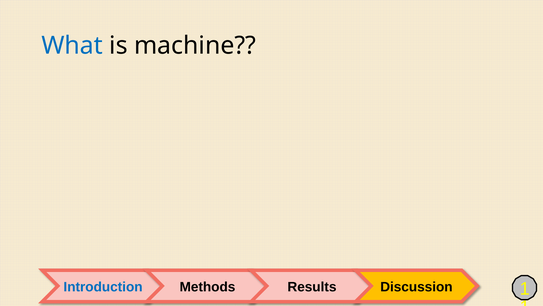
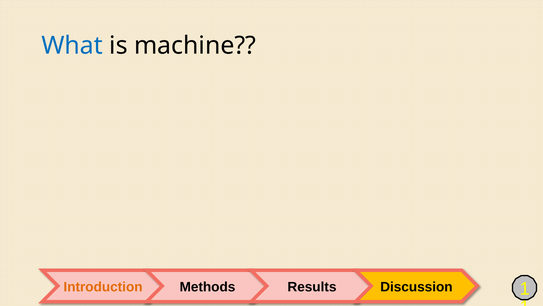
Introduction colour: blue -> orange
